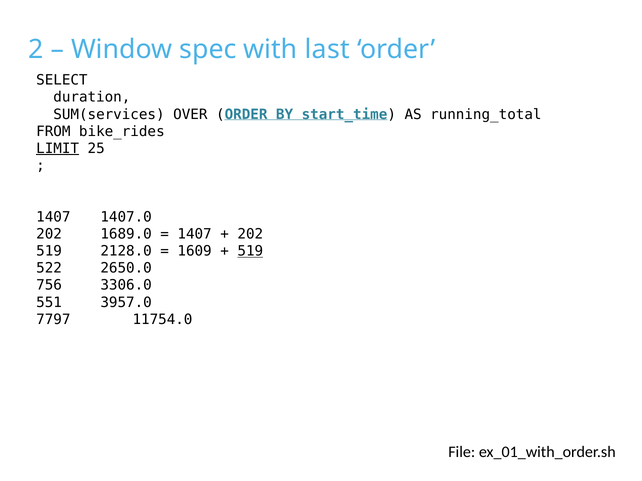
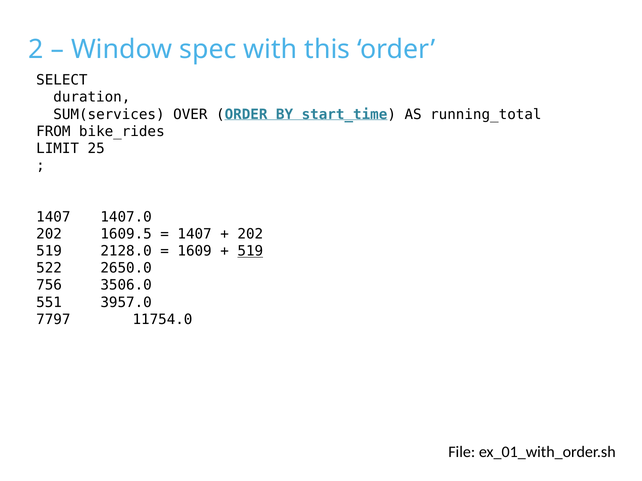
last: last -> this
LIMIT underline: present -> none
1689.0: 1689.0 -> 1609.5
3306.0: 3306.0 -> 3506.0
